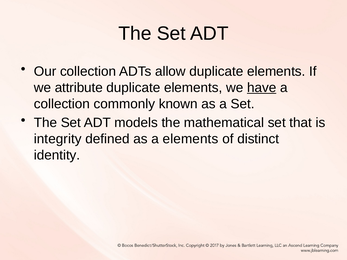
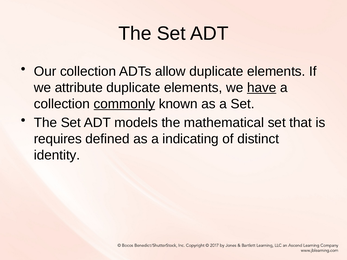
commonly underline: none -> present
integrity: integrity -> requires
a elements: elements -> indicating
